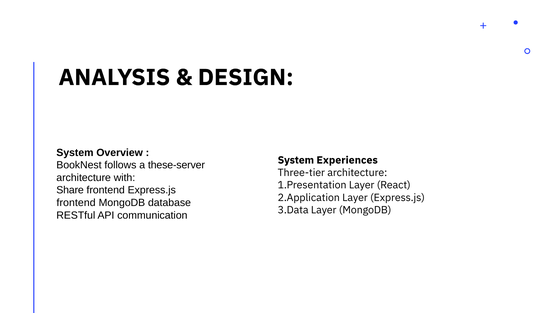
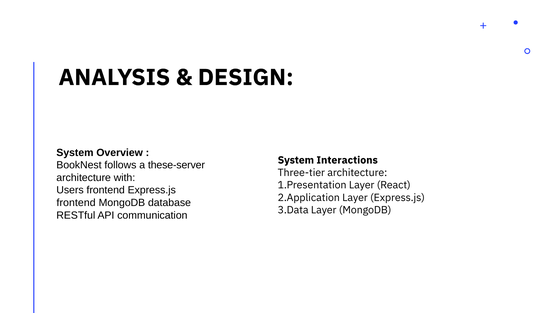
Experiences: Experiences -> Interactions
Share: Share -> Users
